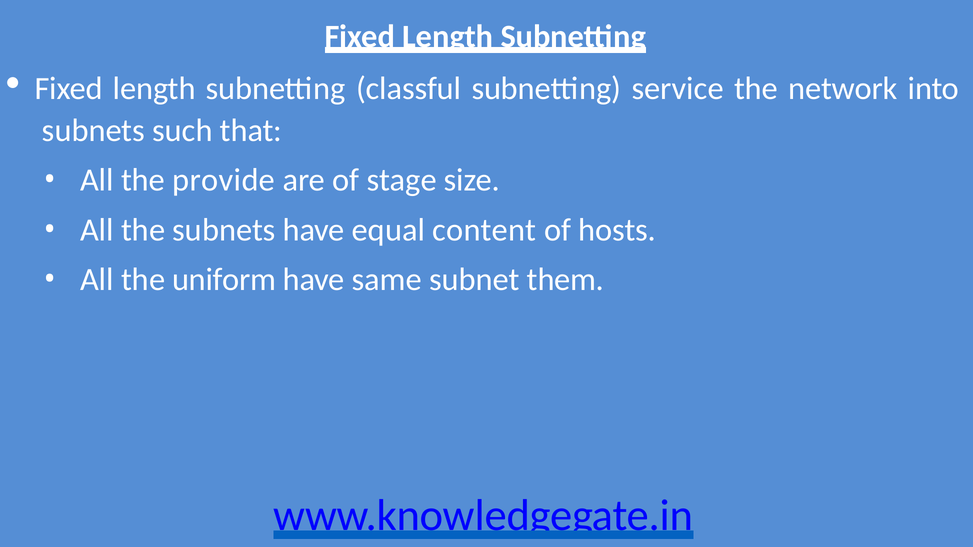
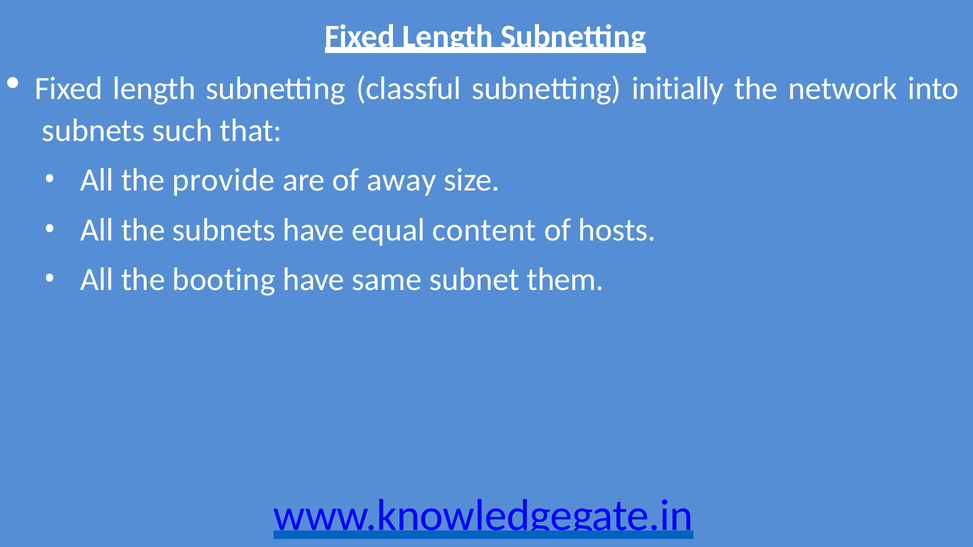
service: service -> initially
stage: stage -> away
uniform: uniform -> booting
